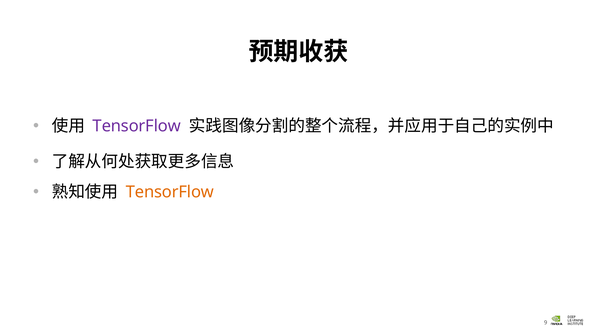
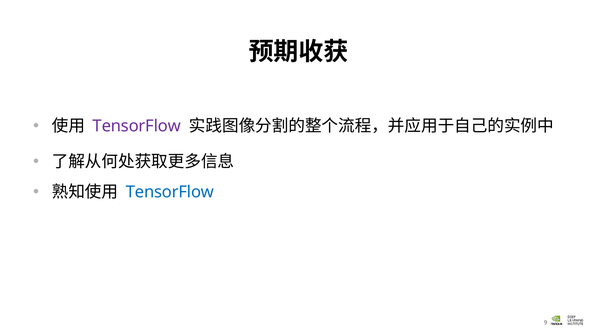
TensorFlow at (170, 192) colour: orange -> blue
